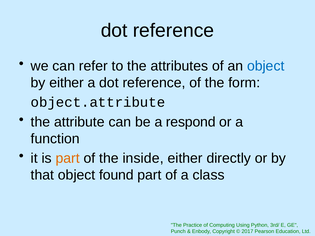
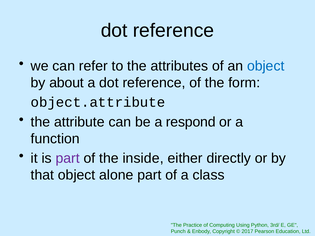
by either: either -> about
part at (68, 159) colour: orange -> purple
found: found -> alone
